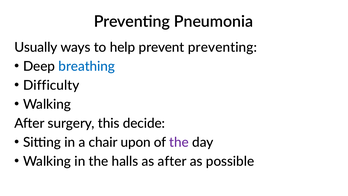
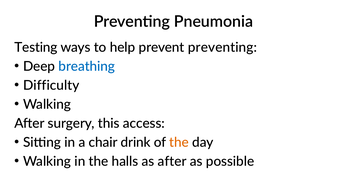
Usually: Usually -> Testing
decide: decide -> access
upon: upon -> drink
the at (179, 142) colour: purple -> orange
